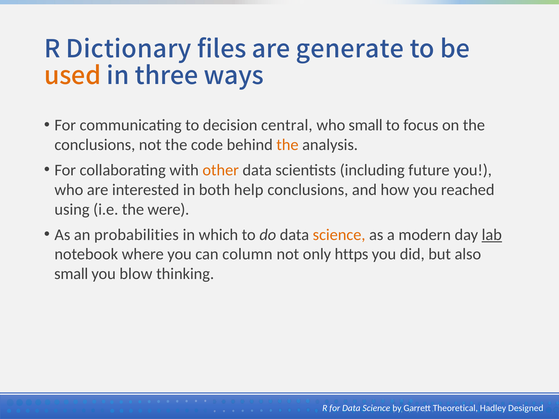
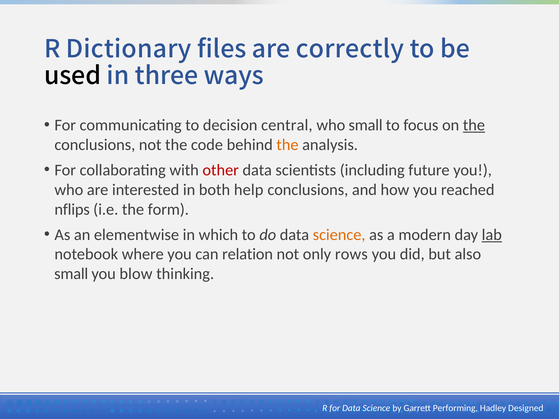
generate: generate -> correctly
used colour: orange -> black
the at (474, 125) underline: none -> present
other colour: orange -> red
using: using -> nflips
were: were -> form
probabilities: probabilities -> elementwise
column: column -> relation
https: https -> rows
Theoretical: Theoretical -> Performing
